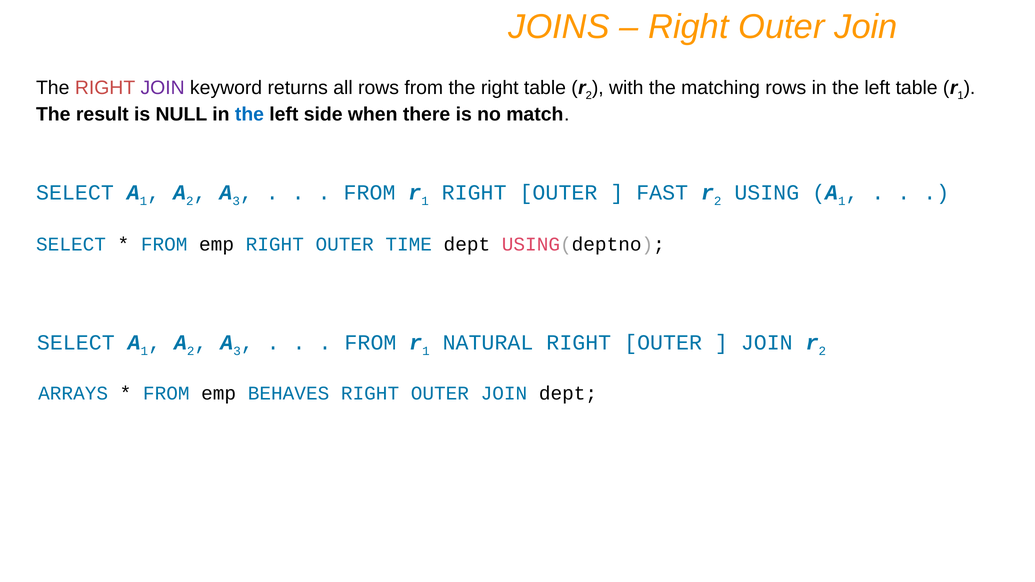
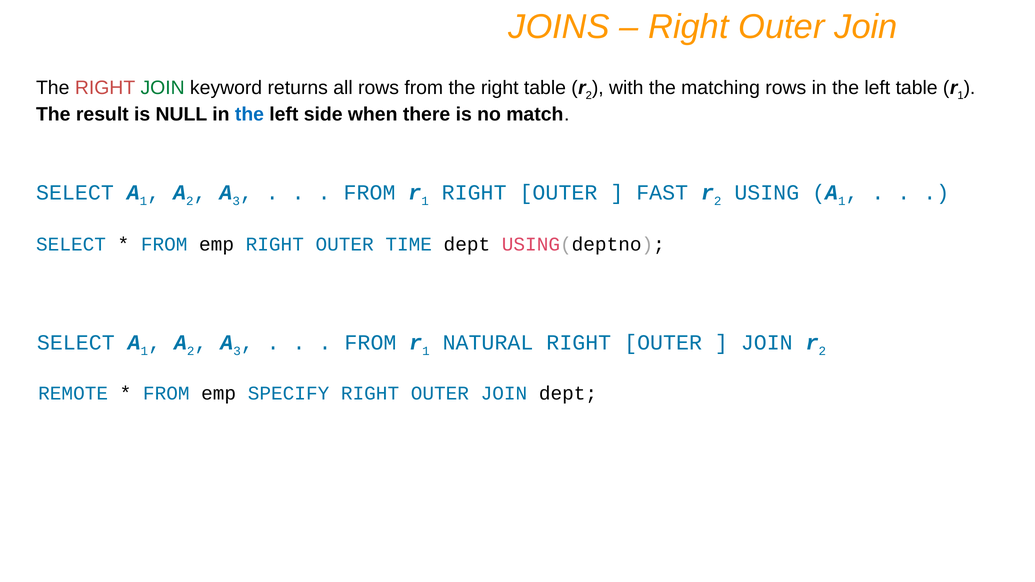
JOIN at (163, 88) colour: purple -> green
ARRAYS: ARRAYS -> REMOTE
BEHAVES: BEHAVES -> SPECIFY
